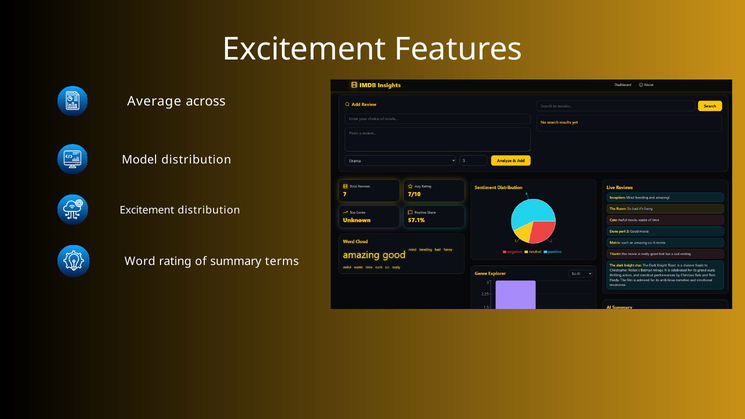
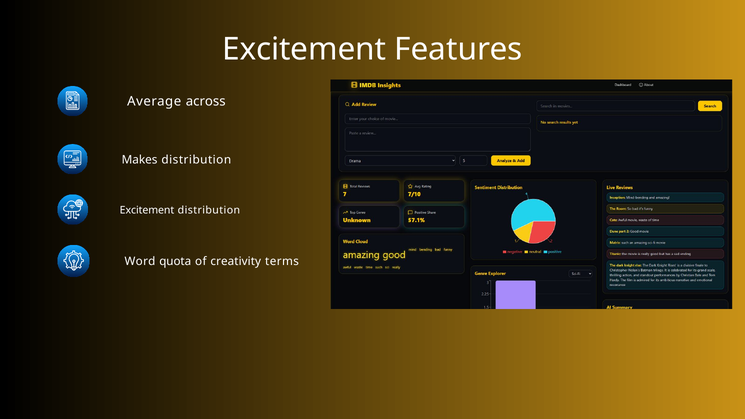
Model: Model -> Makes
rating: rating -> quota
summary: summary -> creativity
